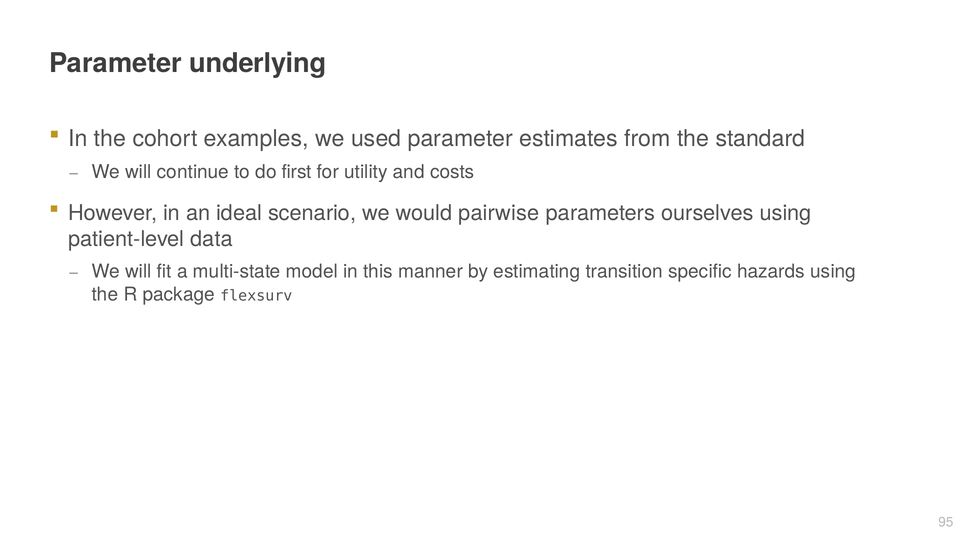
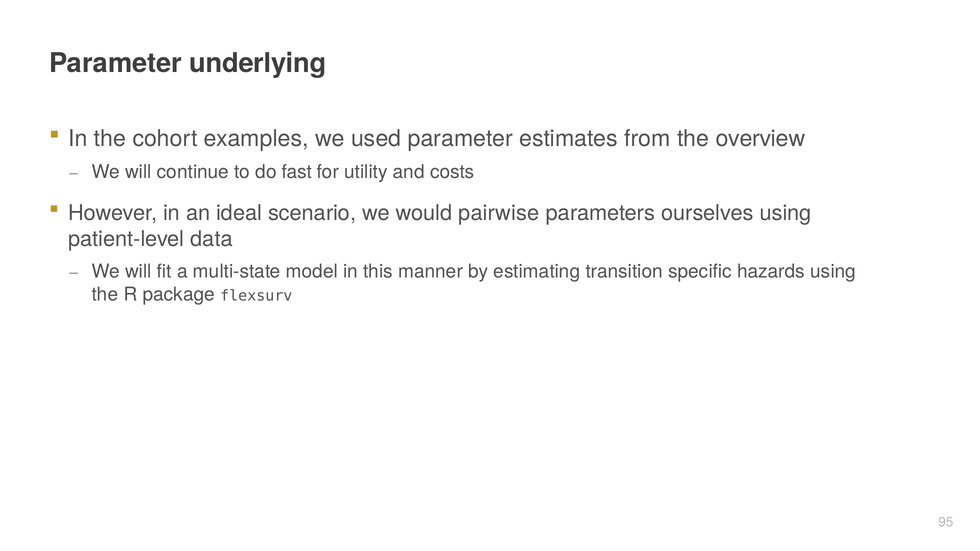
standard: standard -> overview
first: first -> fast
